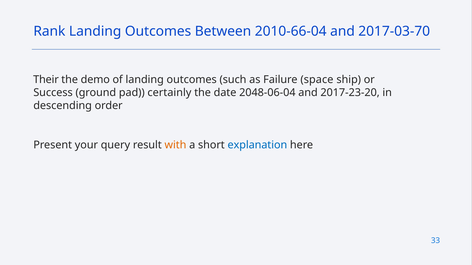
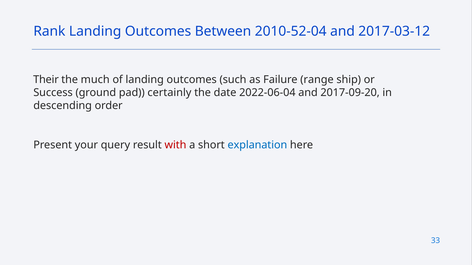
2010-66-04: 2010-66-04 -> 2010-52-04
2017-03-70: 2017-03-70 -> 2017-03-12
demo: demo -> much
space: space -> range
2048-06-04: 2048-06-04 -> 2022-06-04
2017-23-20: 2017-23-20 -> 2017-09-20
with colour: orange -> red
